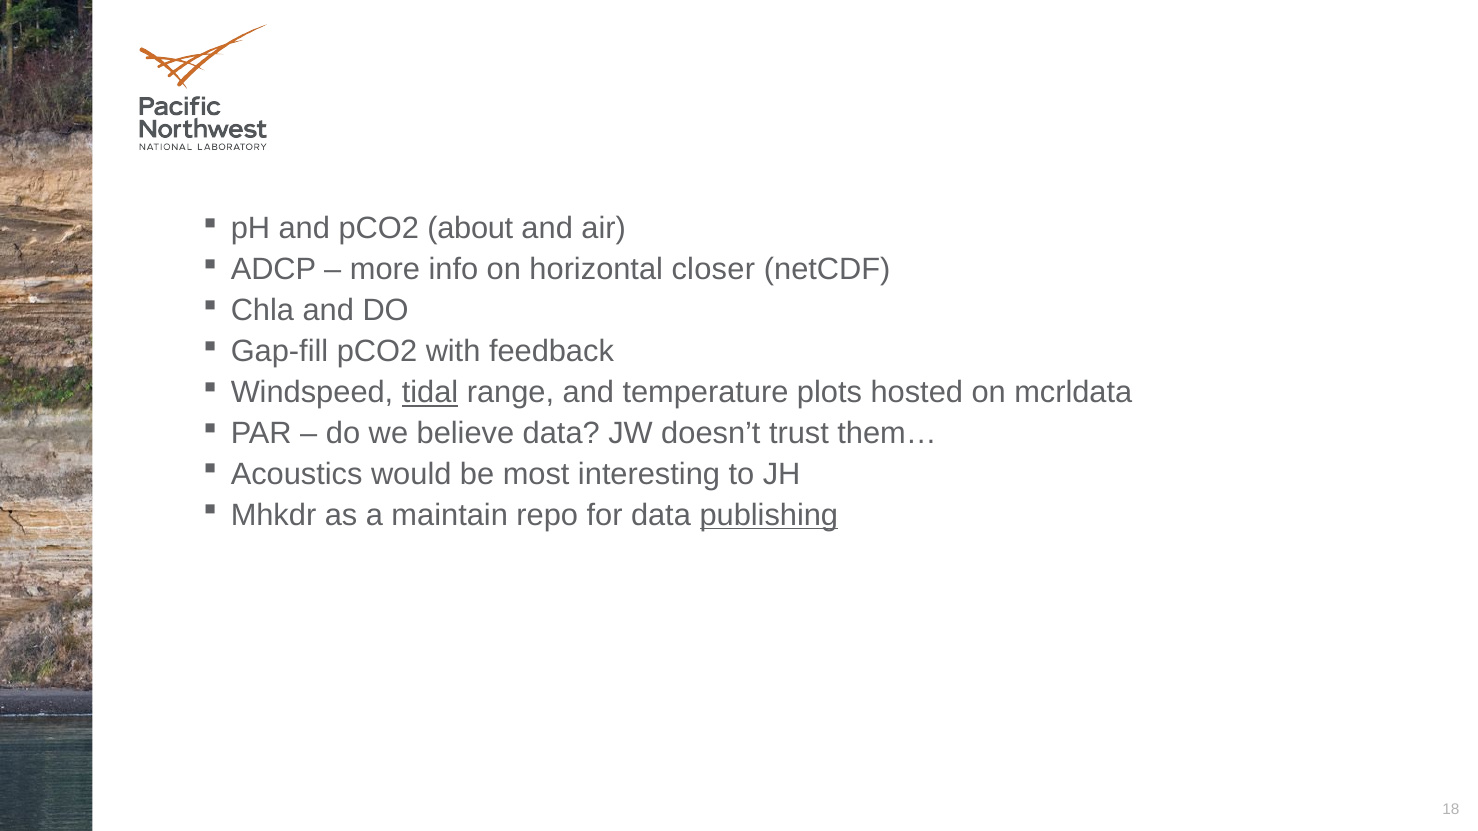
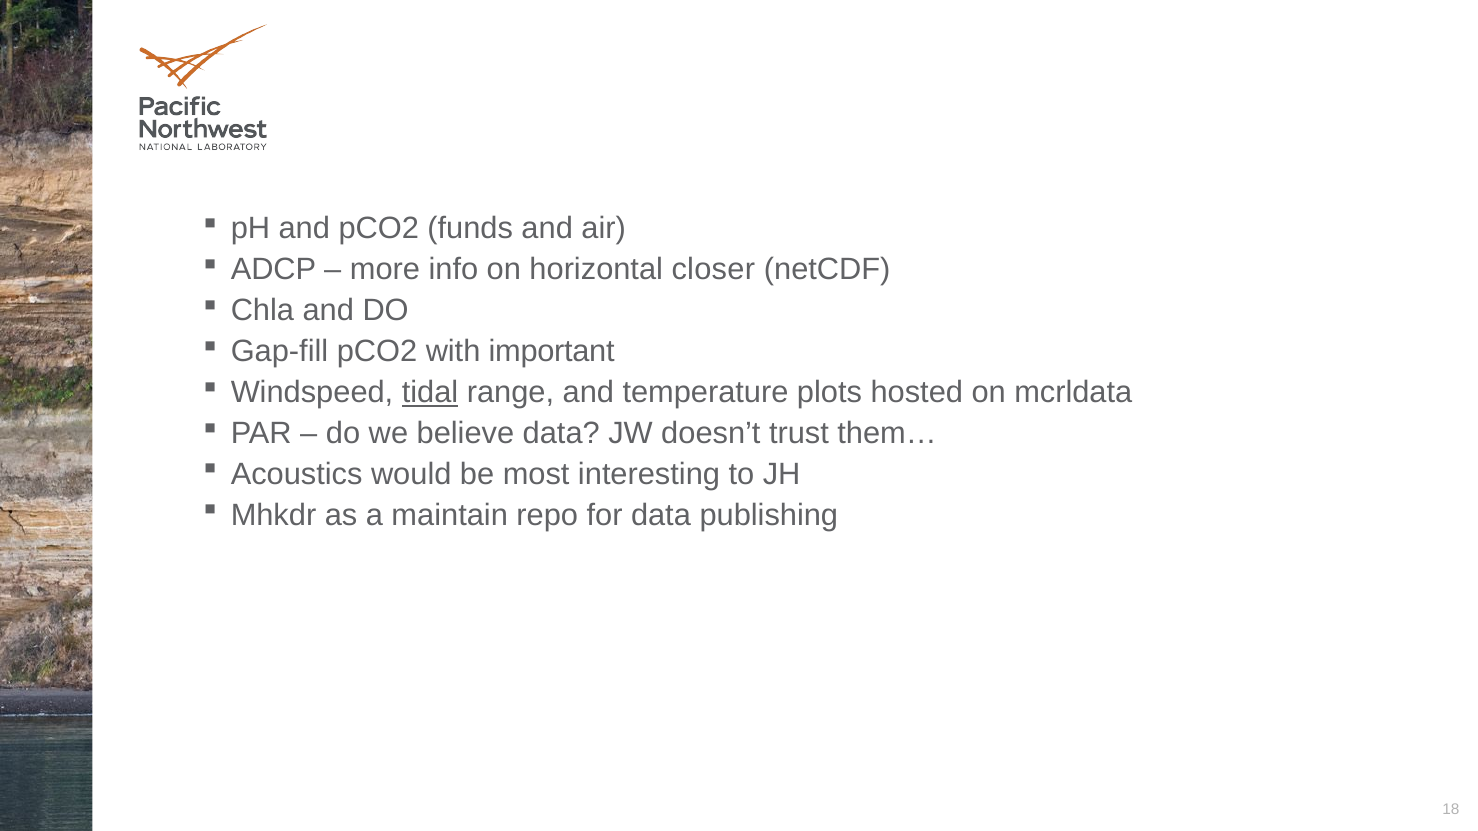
about: about -> funds
feedback: feedback -> important
publishing underline: present -> none
